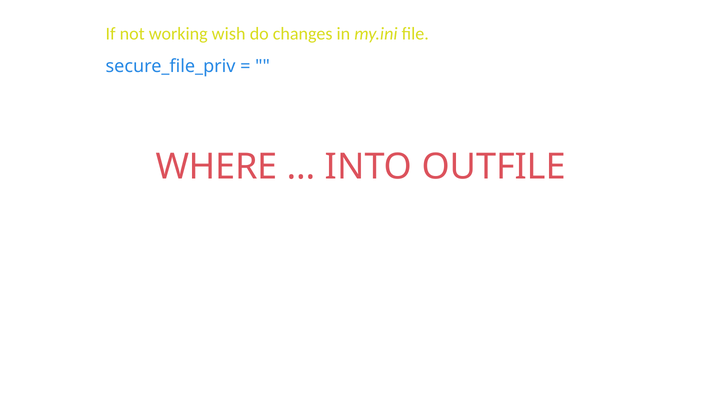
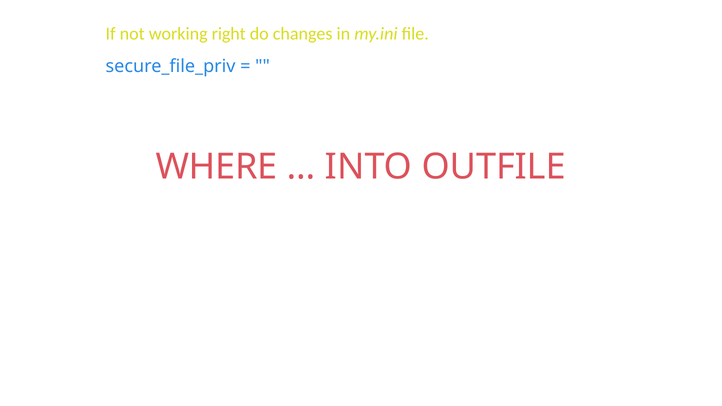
wish: wish -> right
